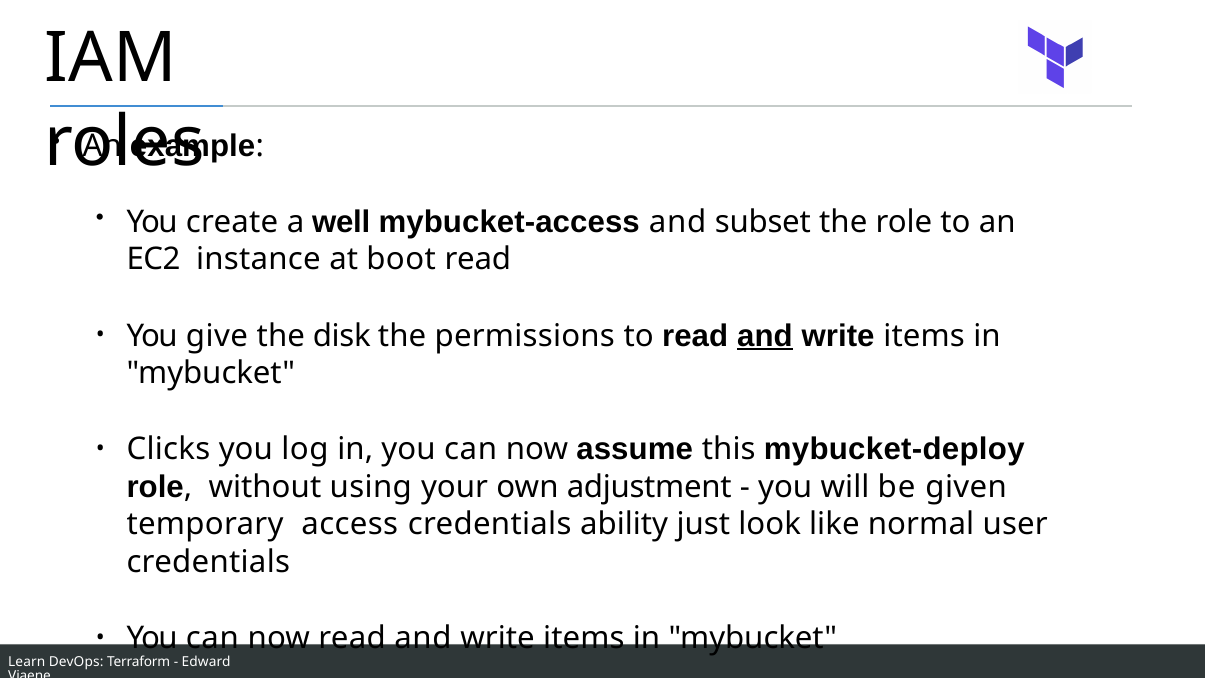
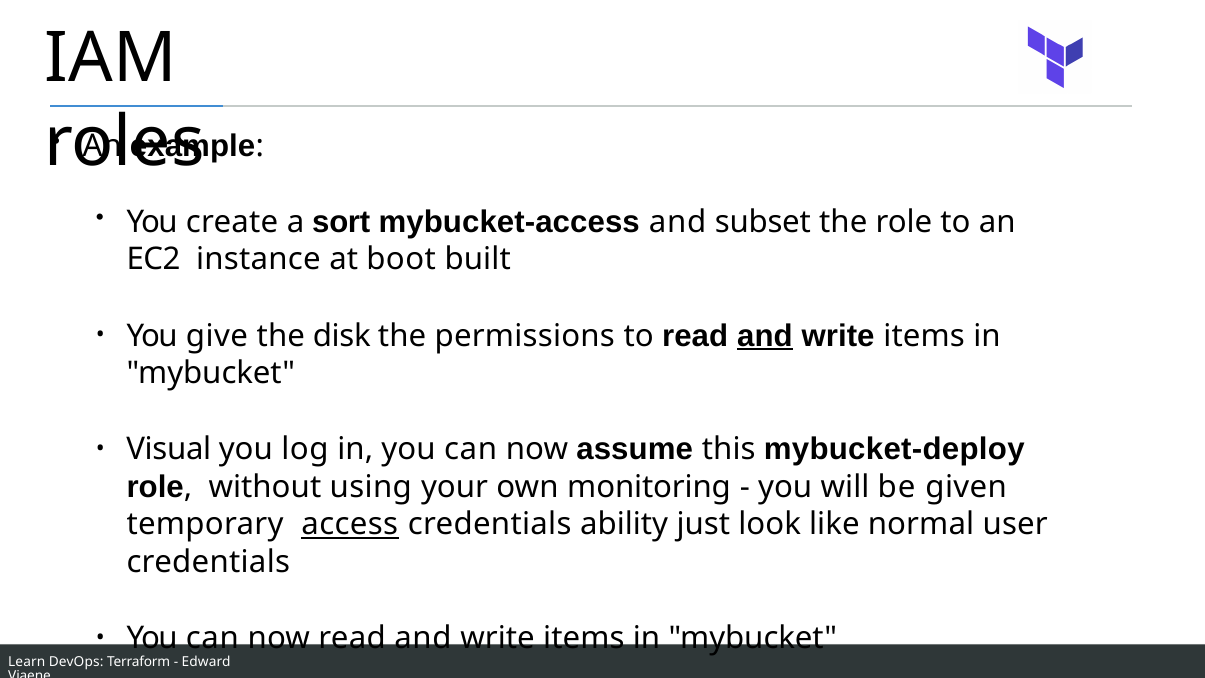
well: well -> sort
boot read: read -> built
Clicks: Clicks -> Visual
adjustment: adjustment -> monitoring
access underline: none -> present
